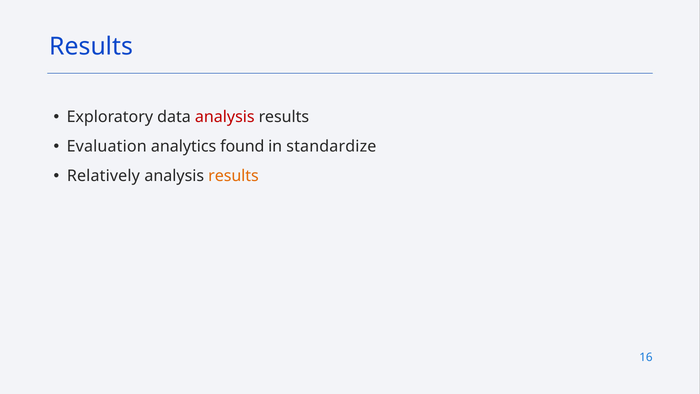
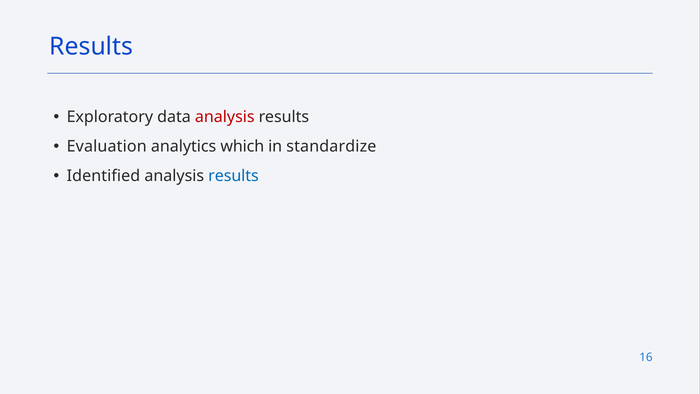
found: found -> which
Relatively: Relatively -> Identified
results at (233, 176) colour: orange -> blue
